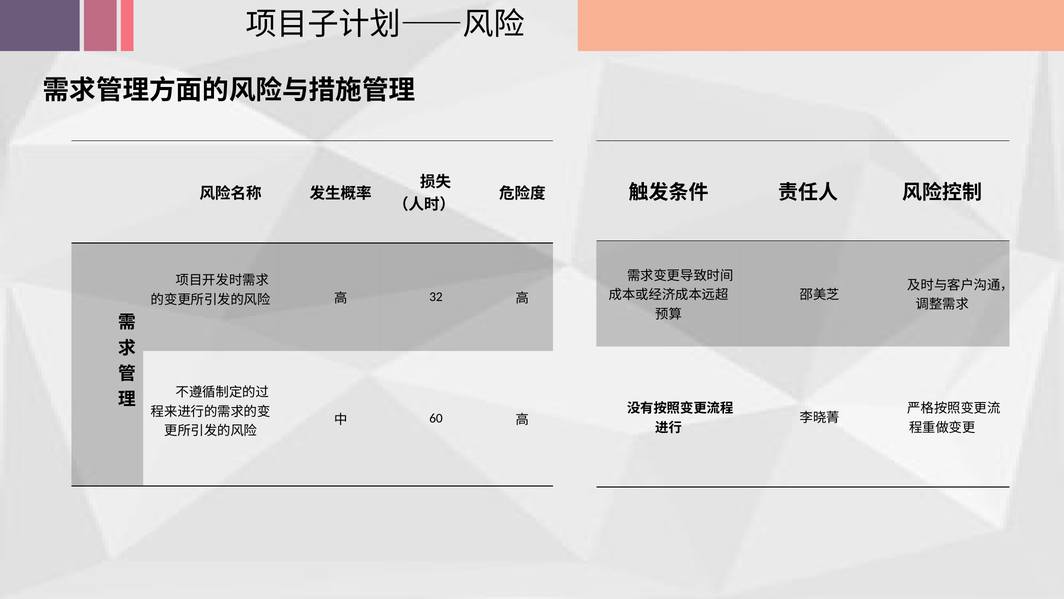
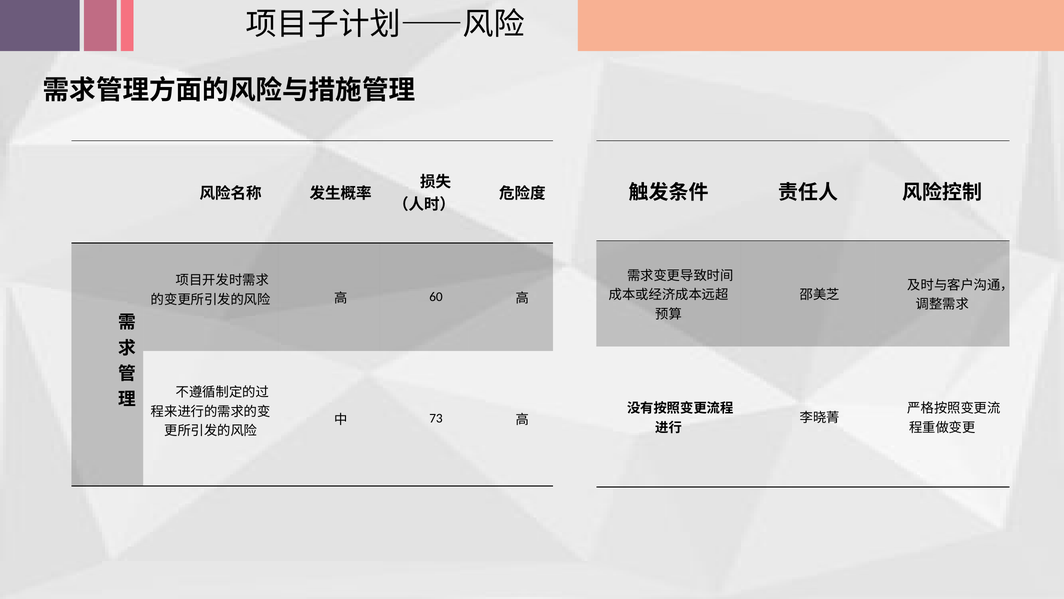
32: 32 -> 60
60: 60 -> 73
